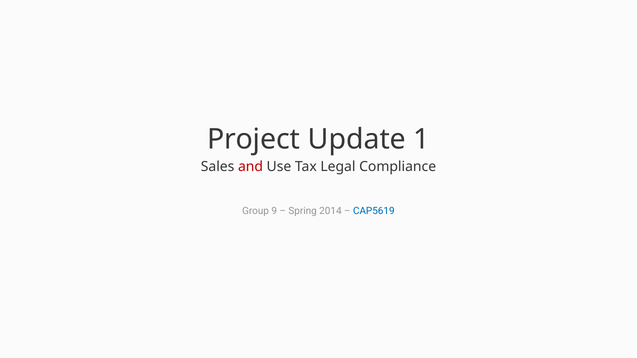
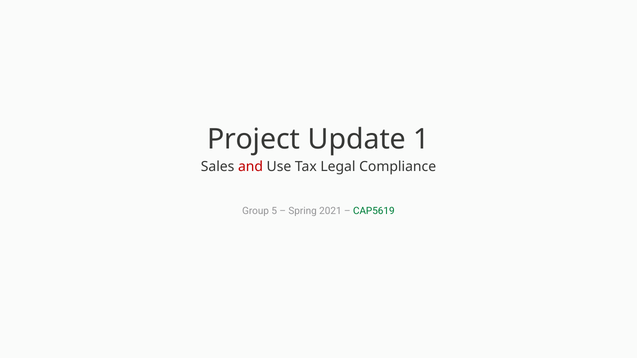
9: 9 -> 5
2014: 2014 -> 2021
CAP5619 colour: blue -> green
